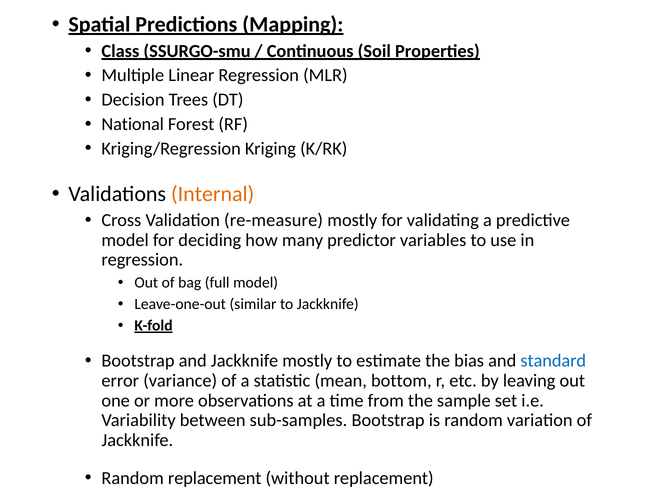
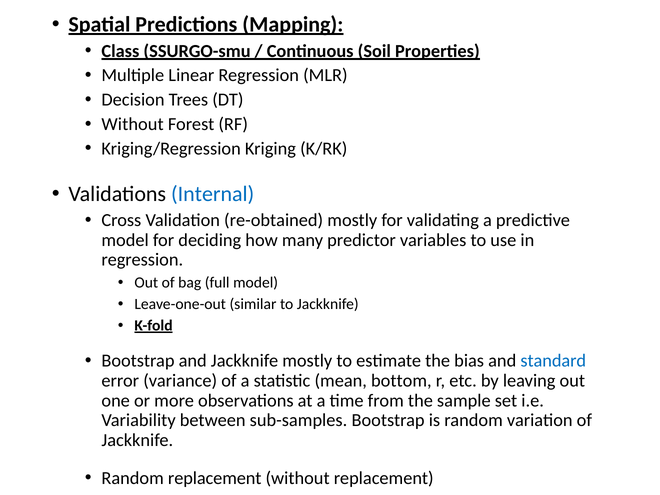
National at (133, 124): National -> Without
Internal colour: orange -> blue
re-measure: re-measure -> re-obtained
